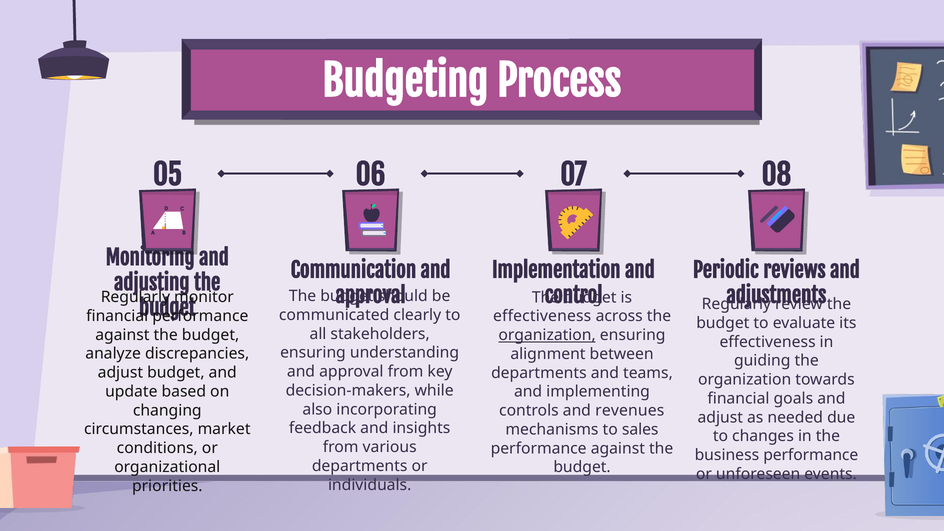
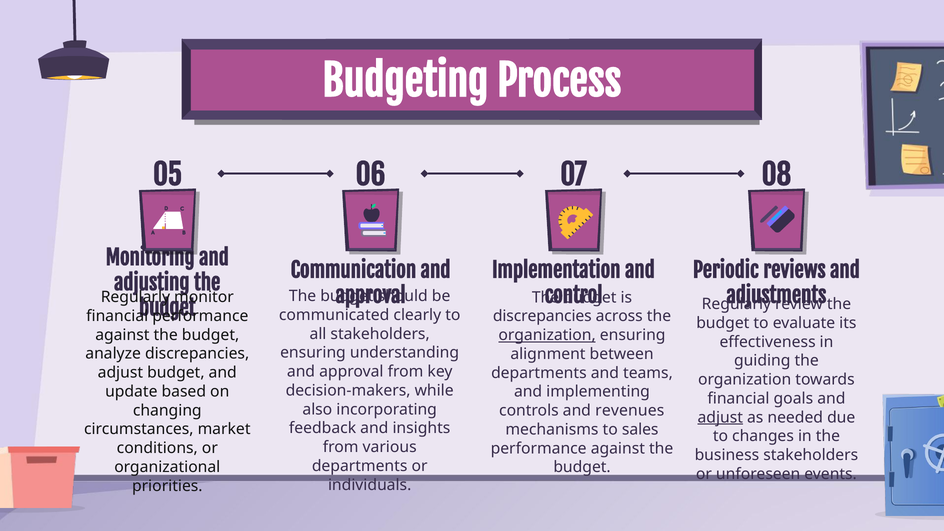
effectiveness at (542, 316): effectiveness -> discrepancies
adjust at (720, 417) underline: none -> present
business performance: performance -> stakeholders
